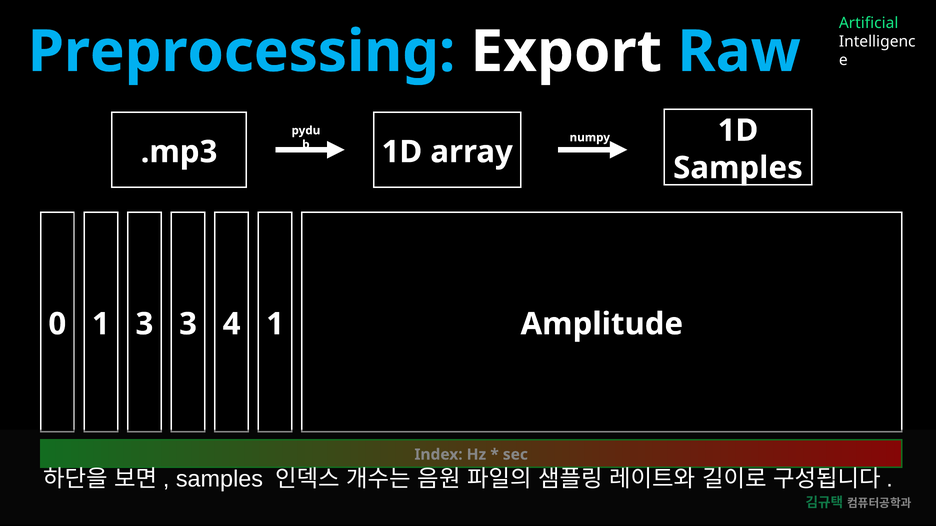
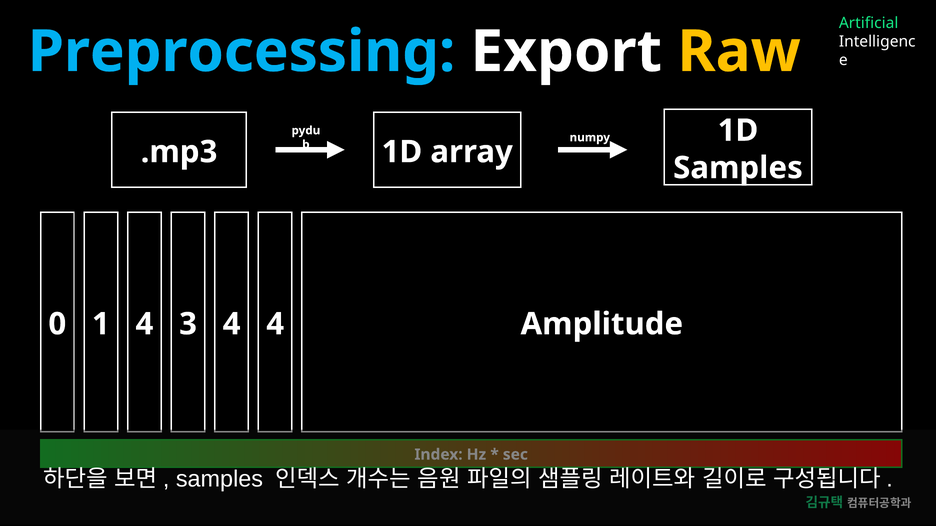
Raw colour: light blue -> yellow
1 3: 3 -> 4
4 1: 1 -> 4
